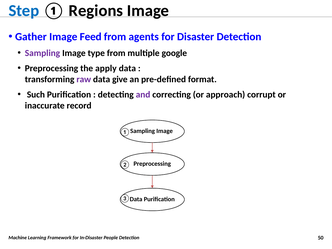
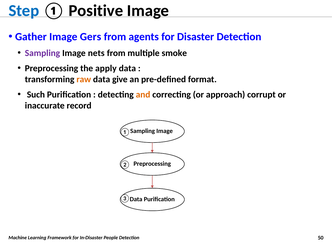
Regions: Regions -> Positive
Feed: Feed -> Gers
type: type -> nets
google: google -> smoke
raw colour: purple -> orange
and colour: purple -> orange
